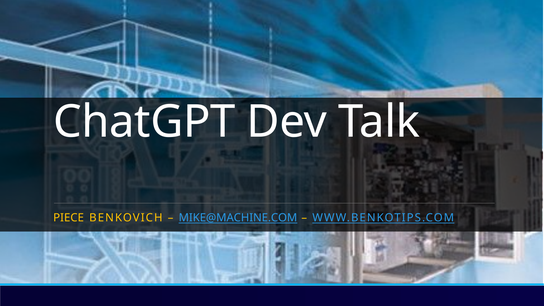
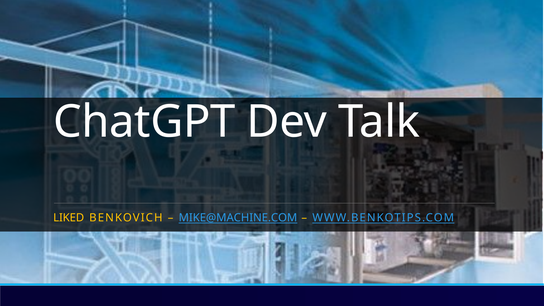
PIECE: PIECE -> LIKED
